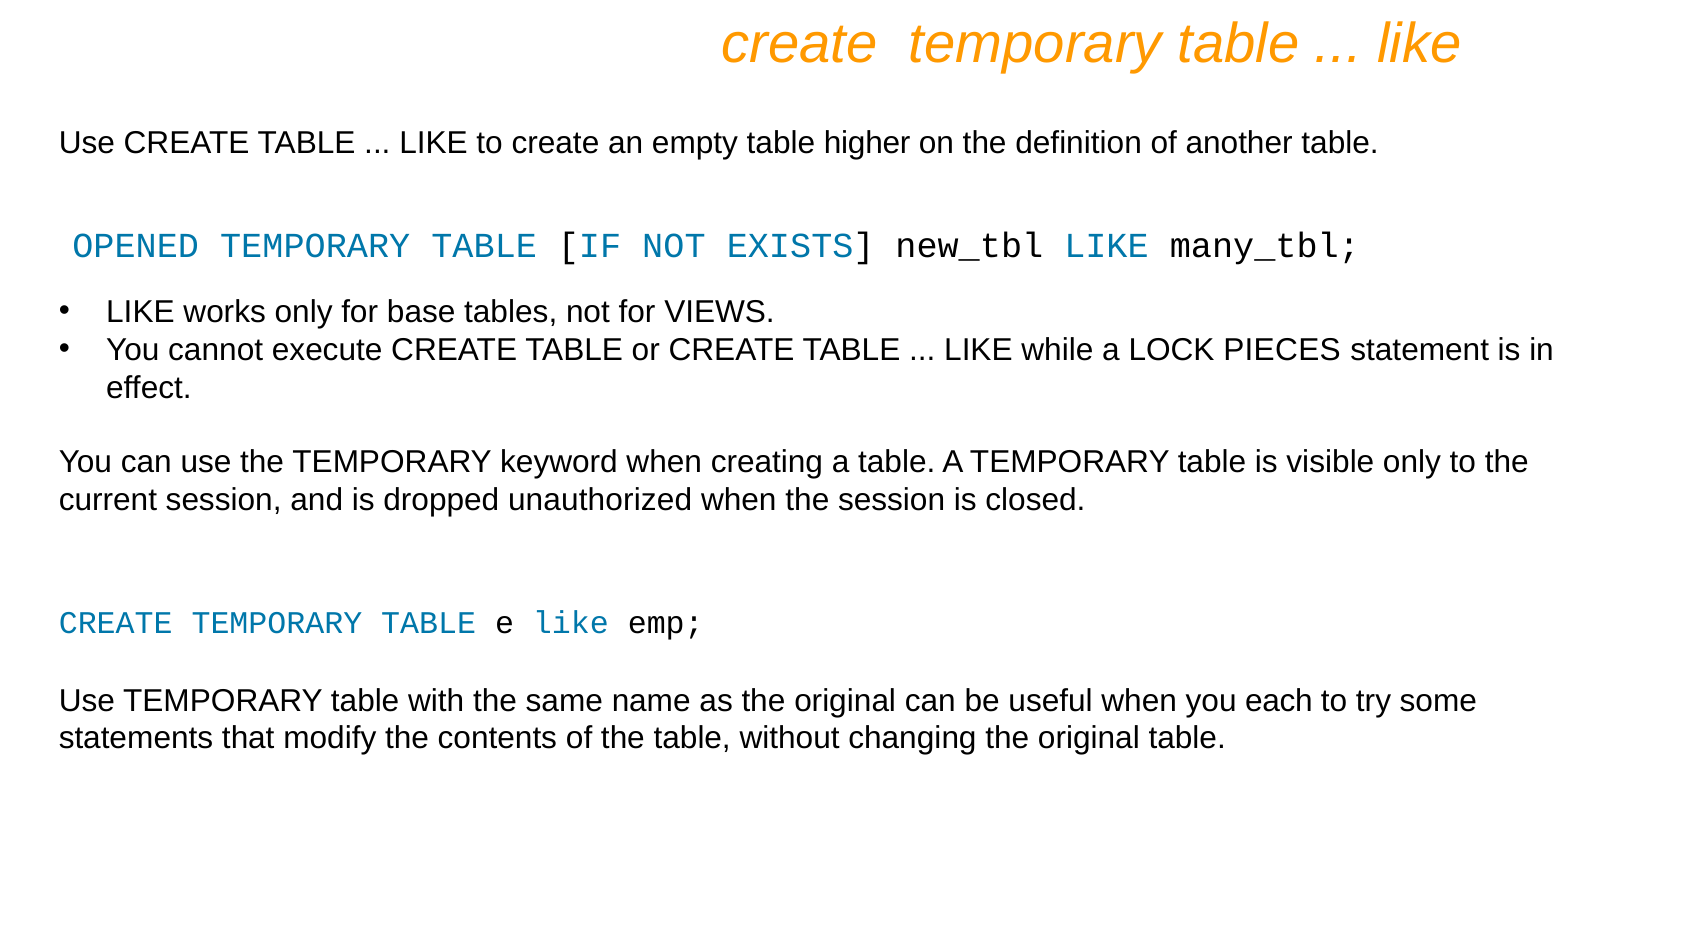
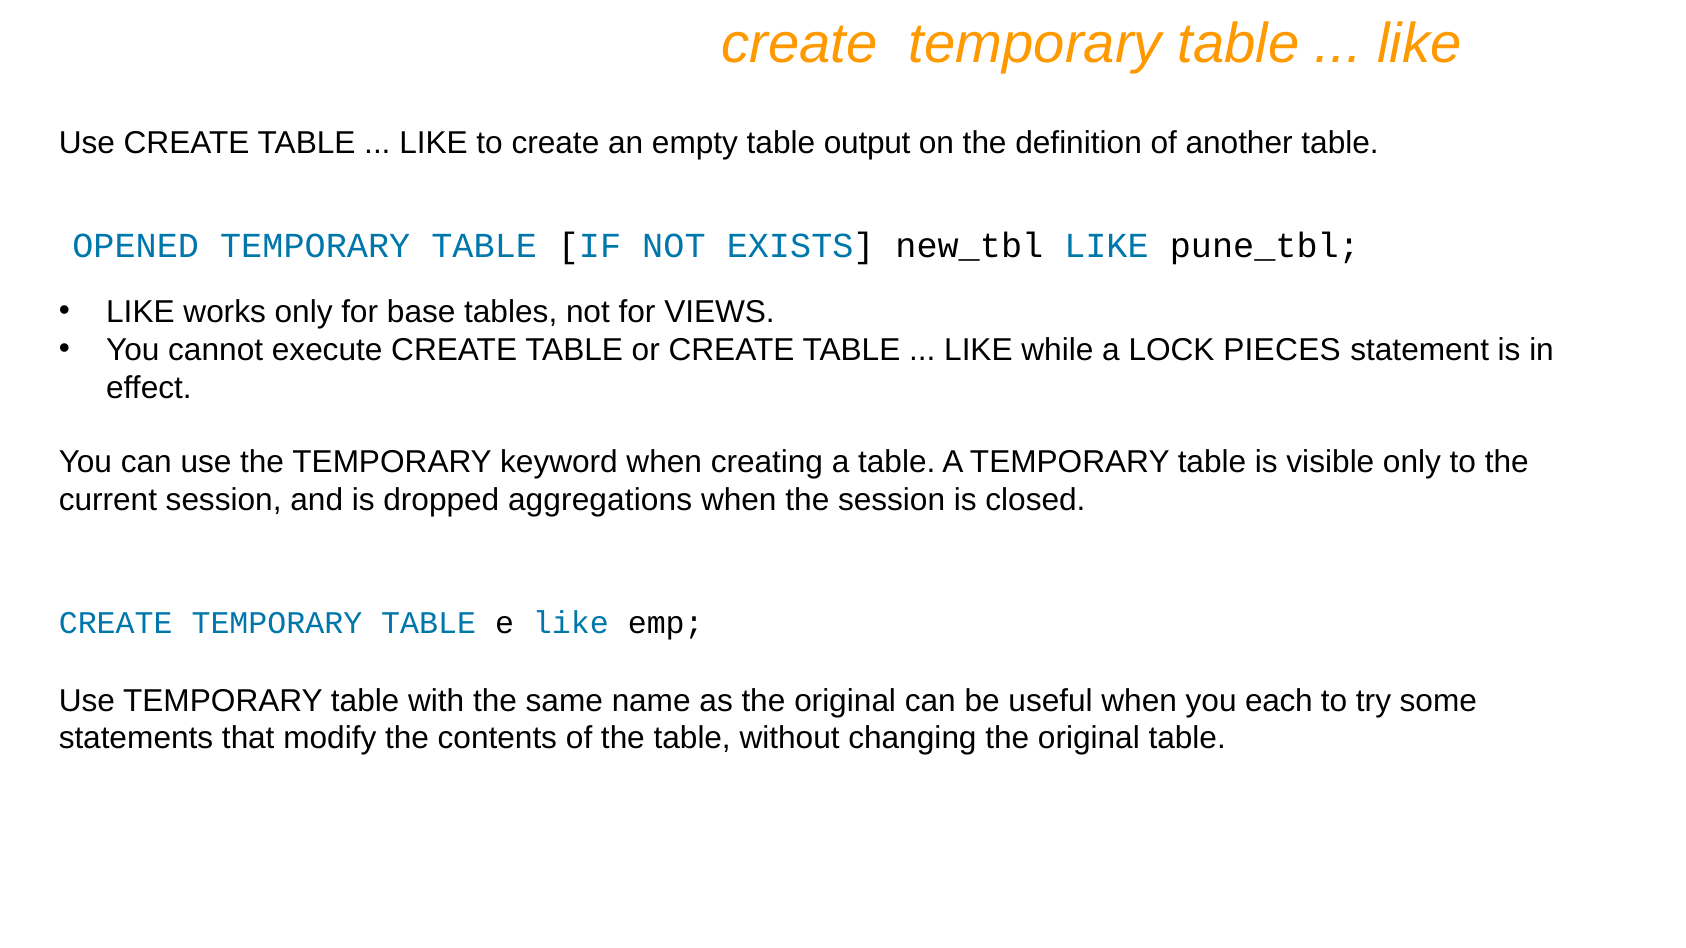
higher: higher -> output
many_tbl: many_tbl -> pune_tbl
unauthorized: unauthorized -> aggregations
